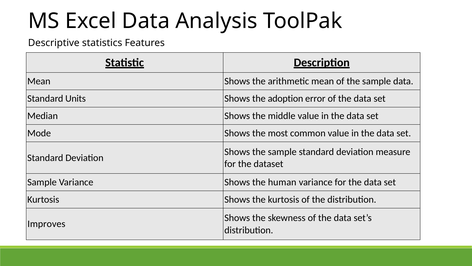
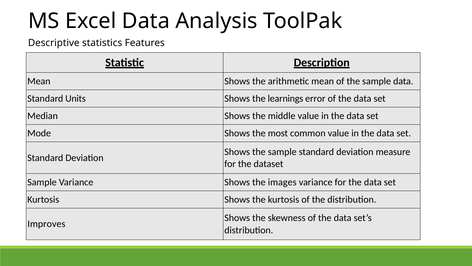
adoption: adoption -> learnings
human: human -> images
